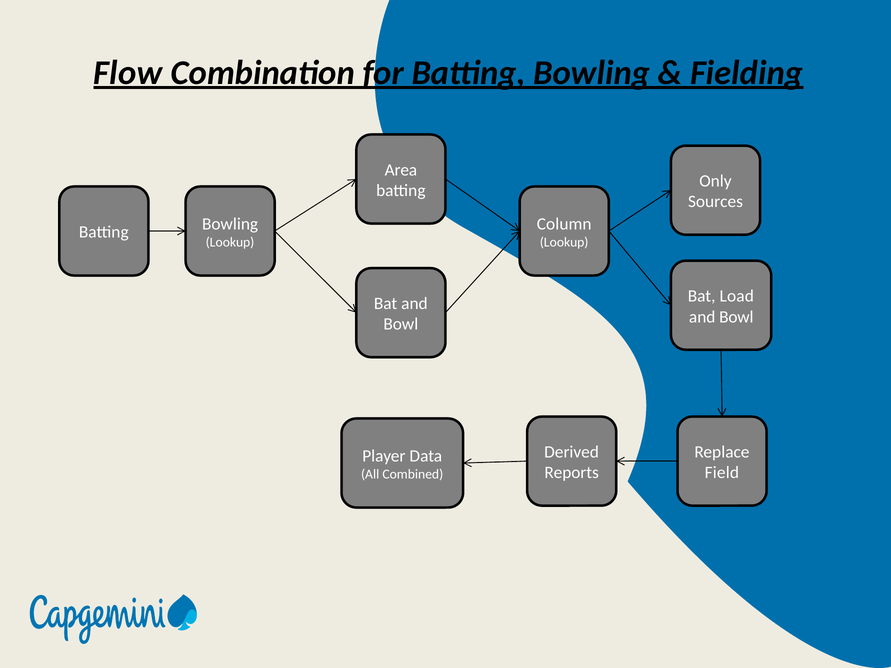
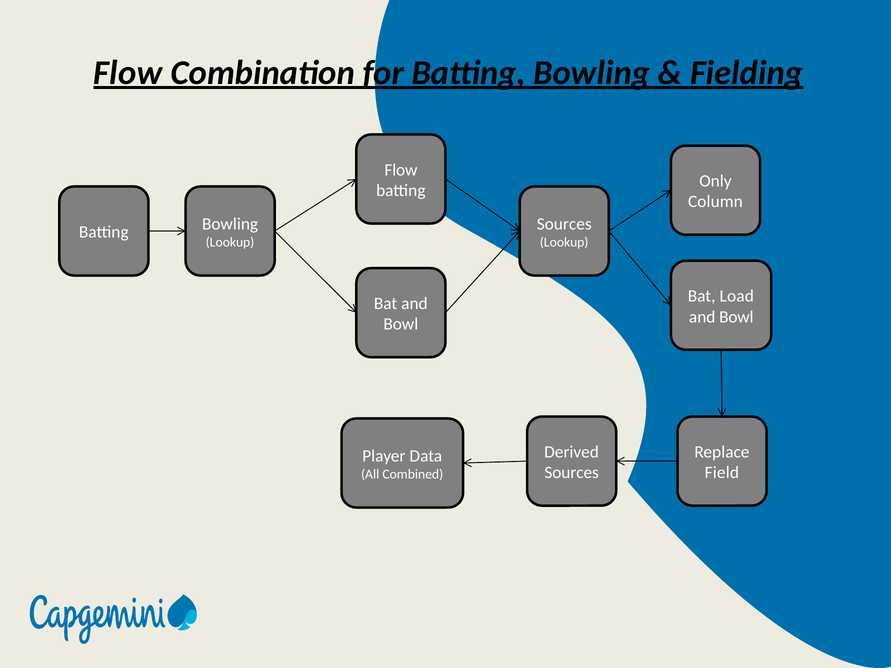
Area at (401, 170): Area -> Flow
Sources: Sources -> Column
Batting Column: Column -> Sources
Reports at (572, 473): Reports -> Sources
